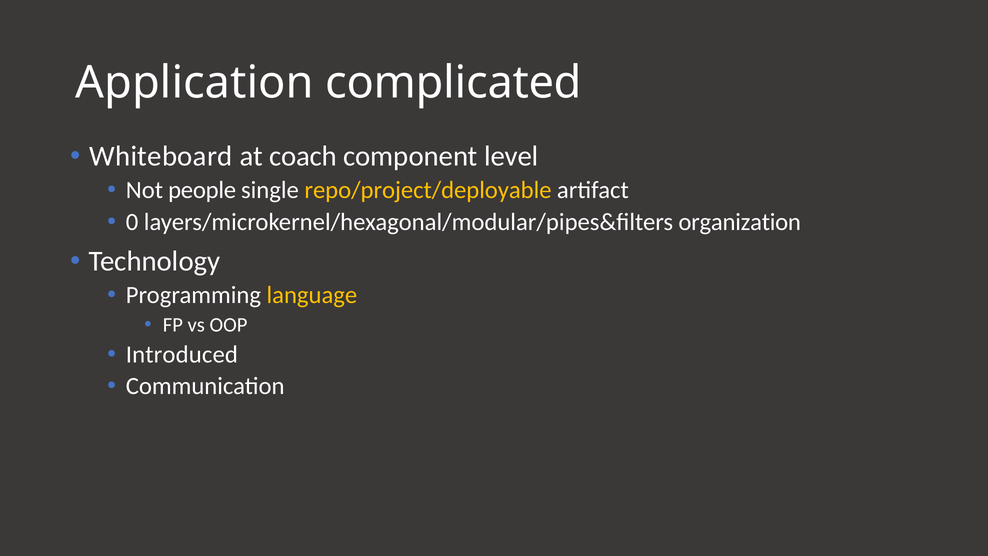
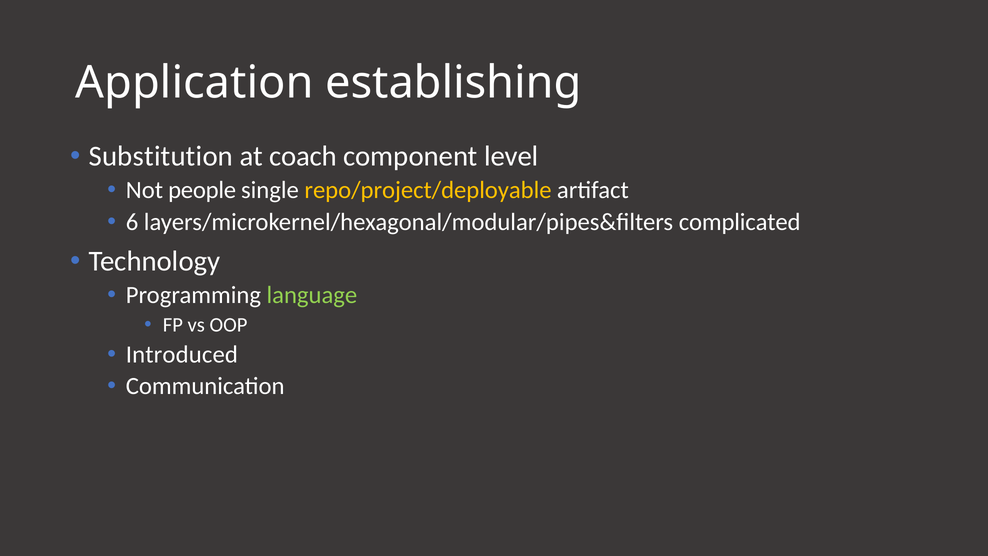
complicated: complicated -> establishing
Whiteboard: Whiteboard -> Substitution
0: 0 -> 6
organization: organization -> complicated
language colour: yellow -> light green
